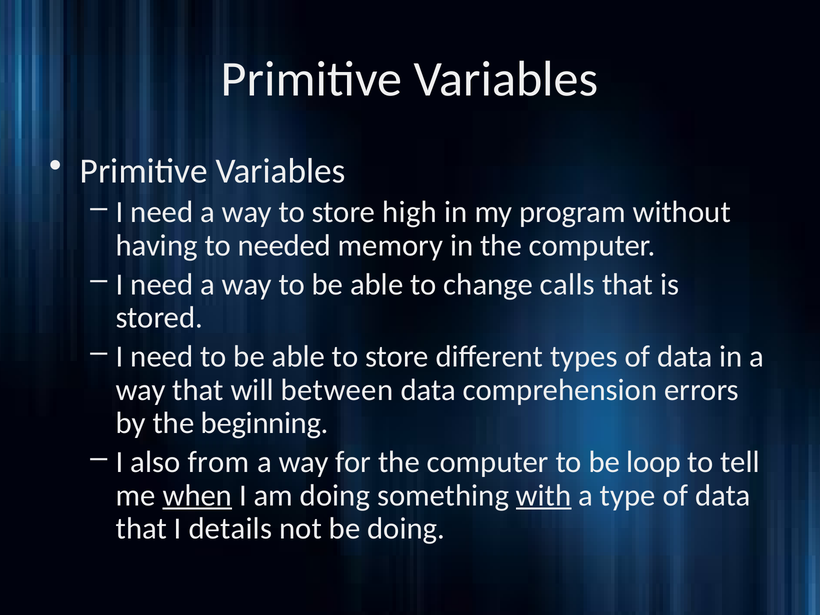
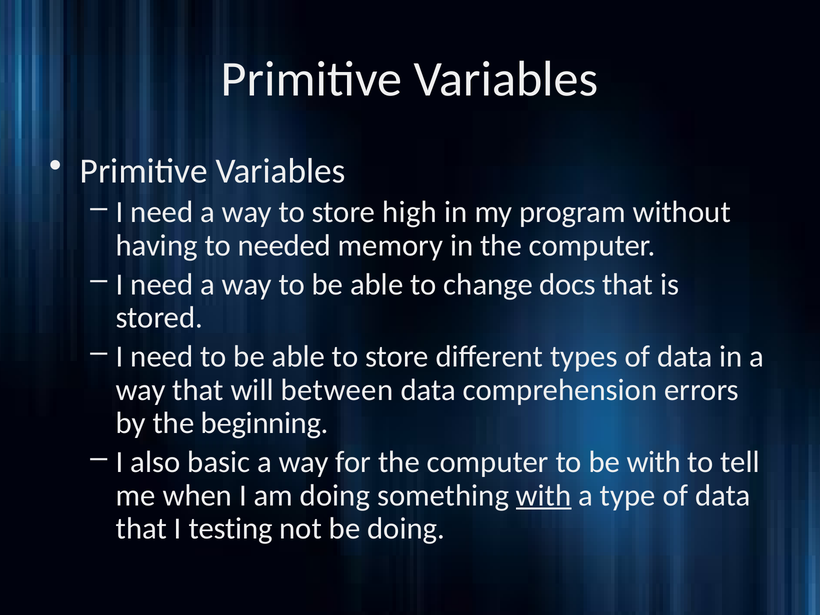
calls: calls -> docs
from: from -> basic
be loop: loop -> with
when underline: present -> none
details: details -> testing
